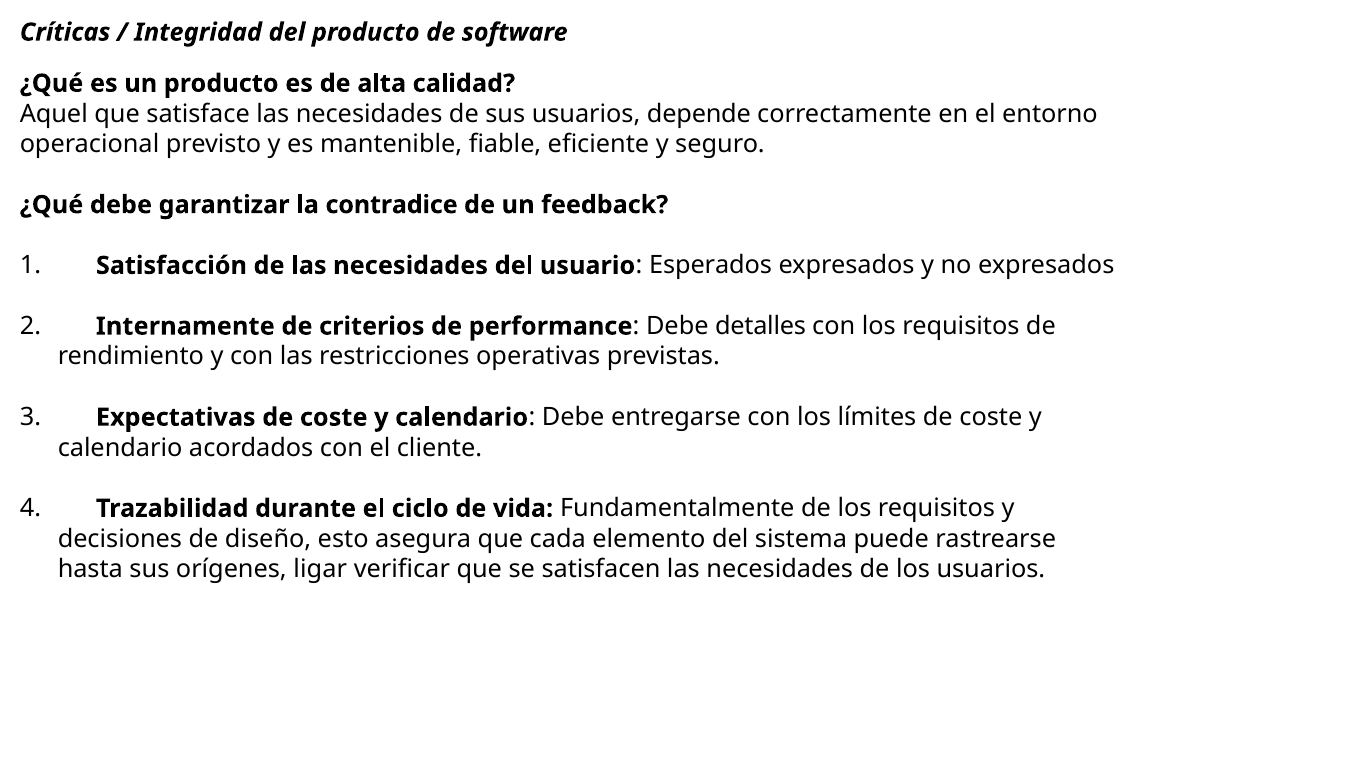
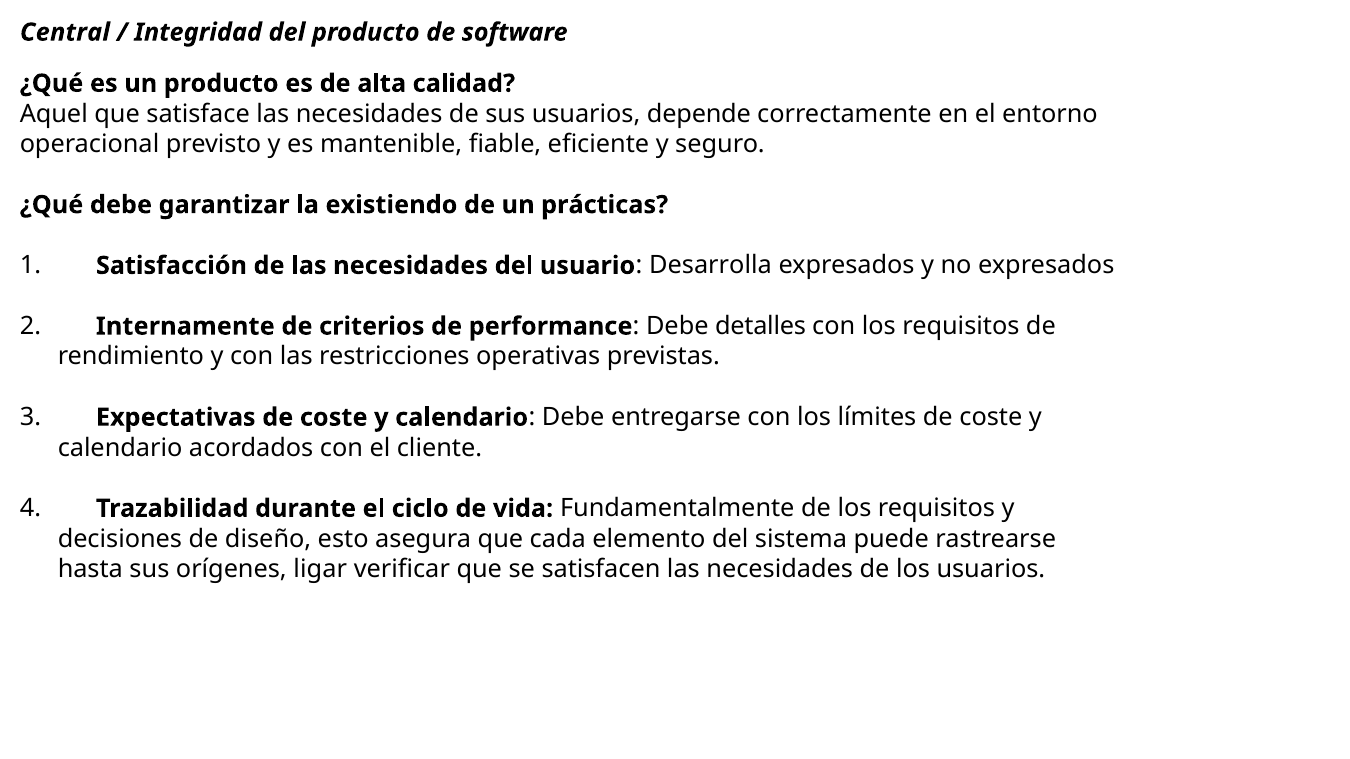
Críticas: Críticas -> Central
contradice: contradice -> existiendo
feedback: feedback -> prácticas
Esperados: Esperados -> Desarrolla
